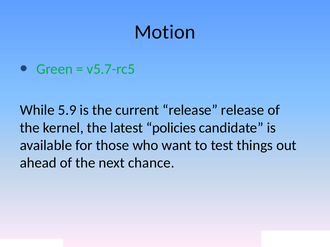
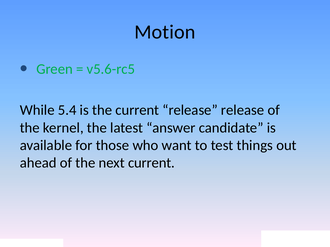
v5.7-rc5: v5.7-rc5 -> v5.6-rc5
5.9: 5.9 -> 5.4
policies: policies -> answer
next chance: chance -> current
